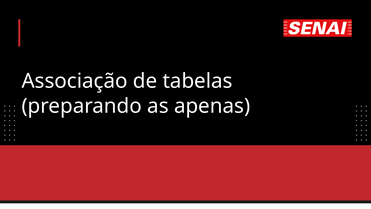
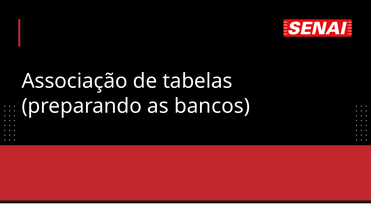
apenas: apenas -> bancos
